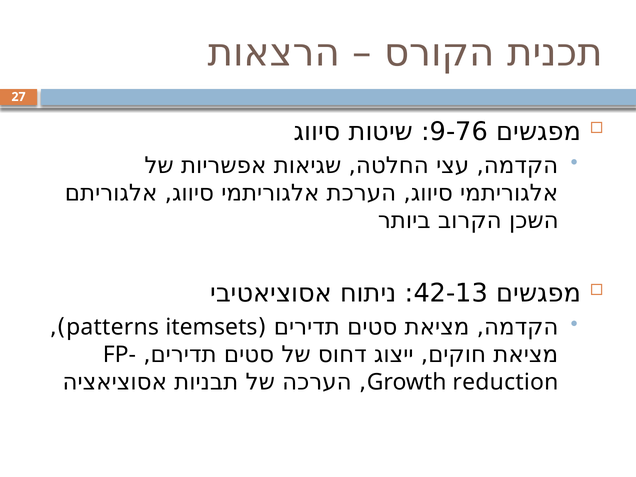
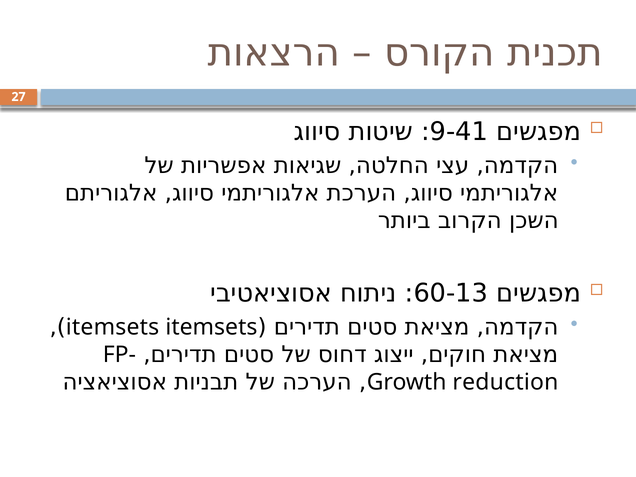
9-76: 9-76 -> 9-41
42-13: 42-13 -> 60-13
patterns at (113, 327): patterns -> itemsets
